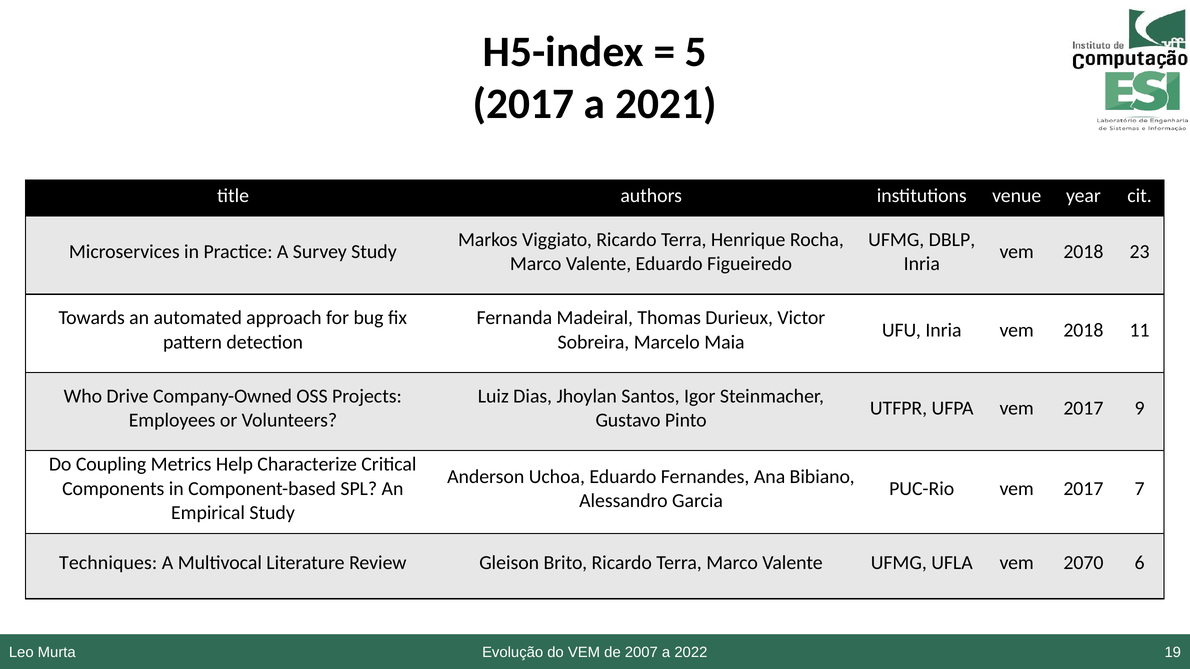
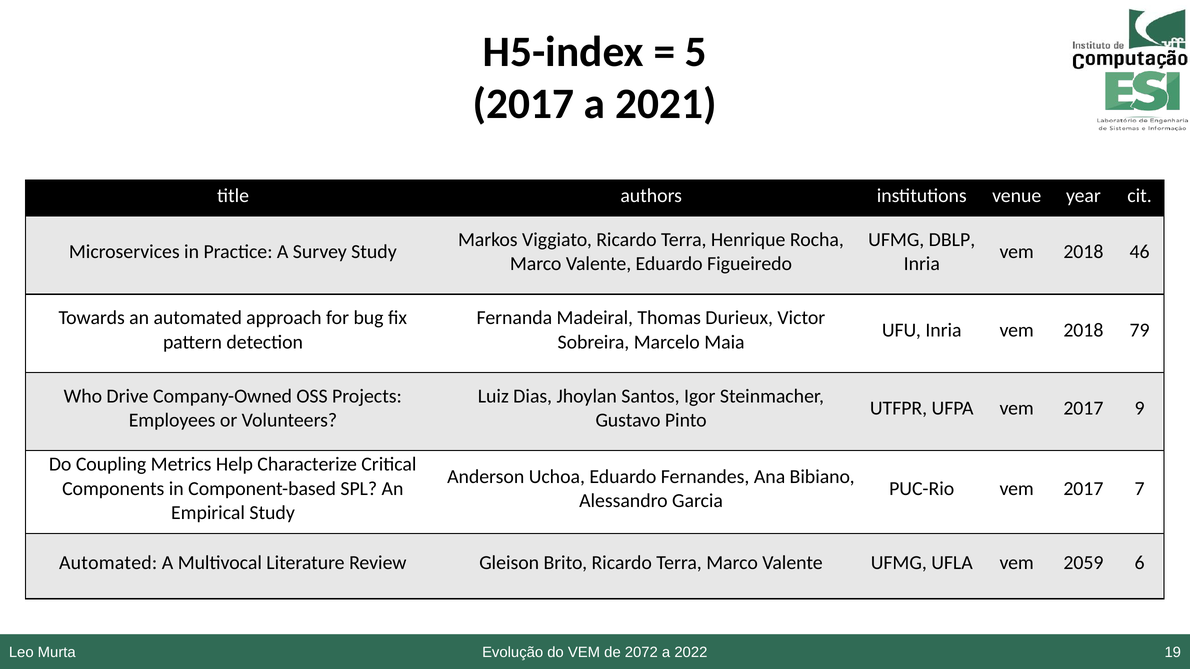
23: 23 -> 46
11: 11 -> 79
Techniques at (108, 563): Techniques -> Automated
2070: 2070 -> 2059
2007: 2007 -> 2072
